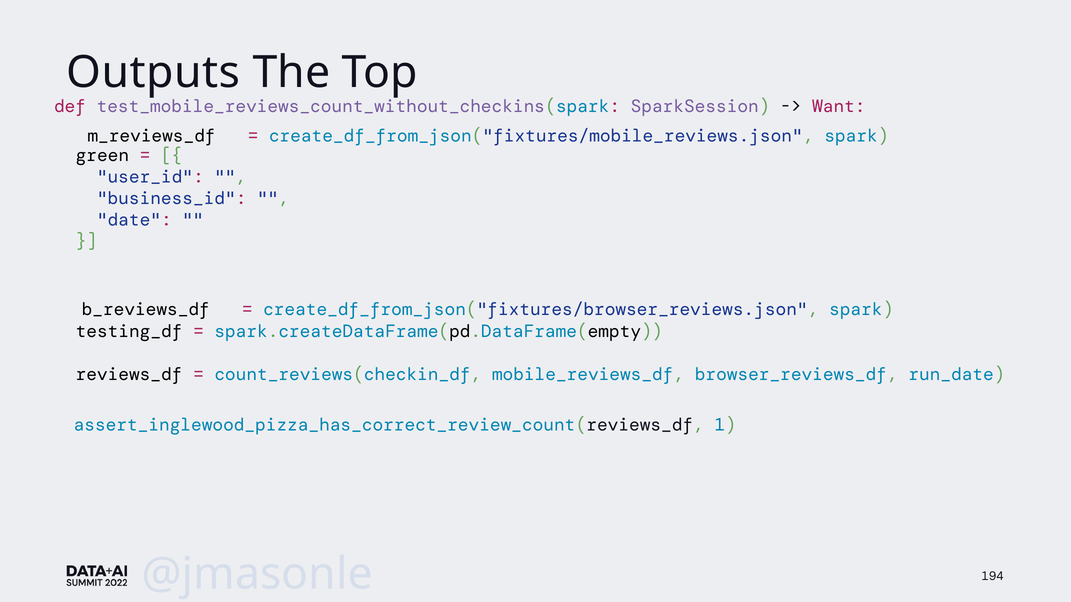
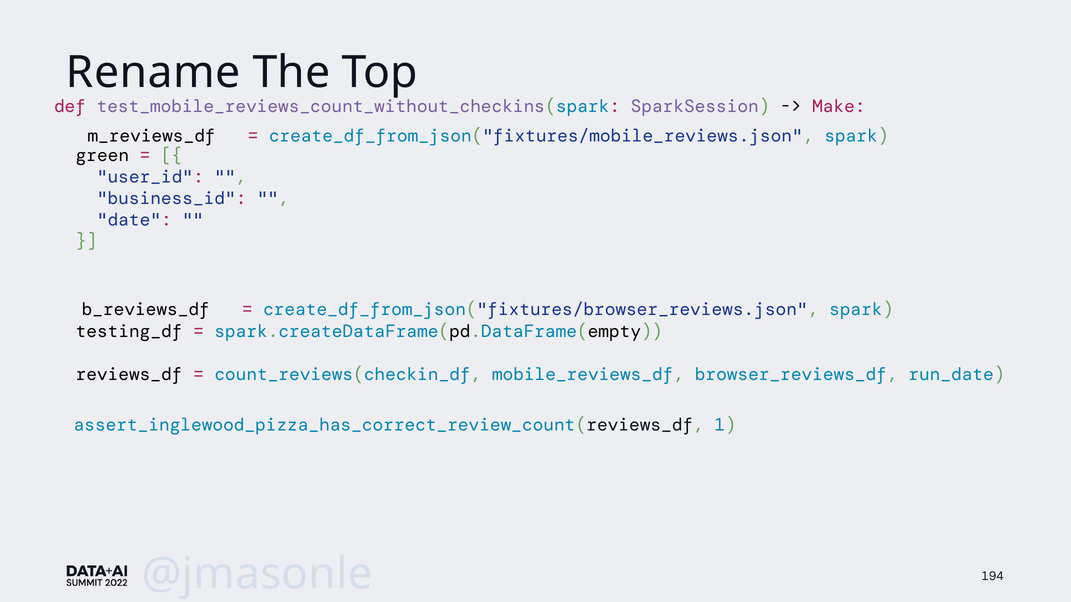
Outputs: Outputs -> Rename
Want: Want -> Make
